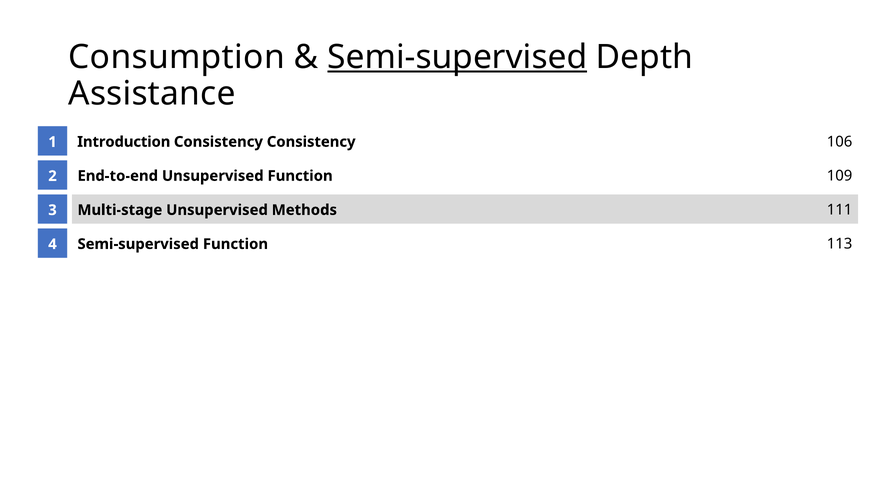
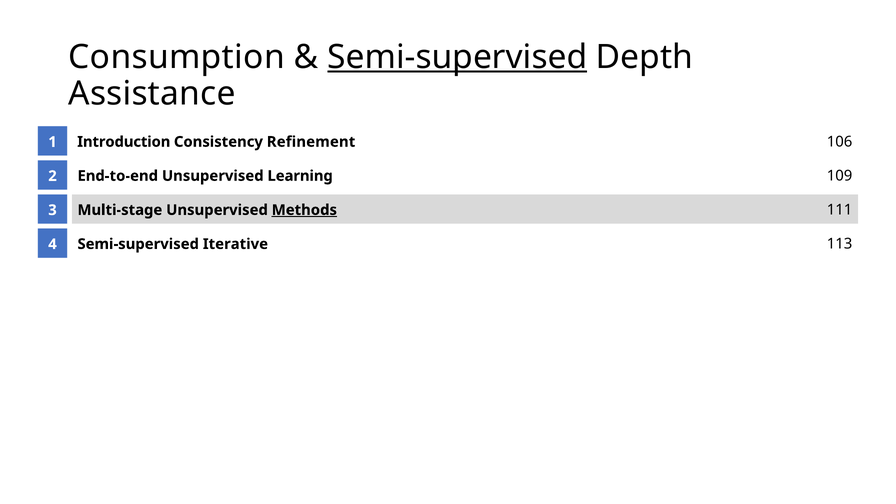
Consistency Consistency: Consistency -> Refinement
Unsupervised Function: Function -> Learning
Methods underline: none -> present
Semi-supervised Function: Function -> Iterative
